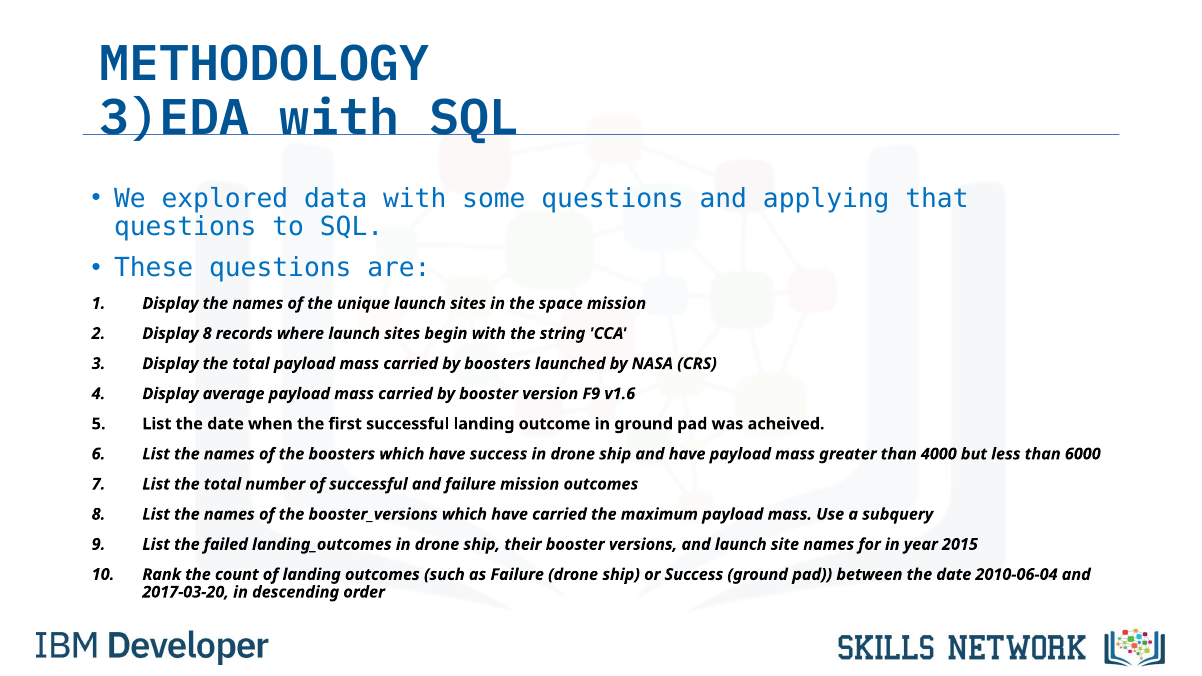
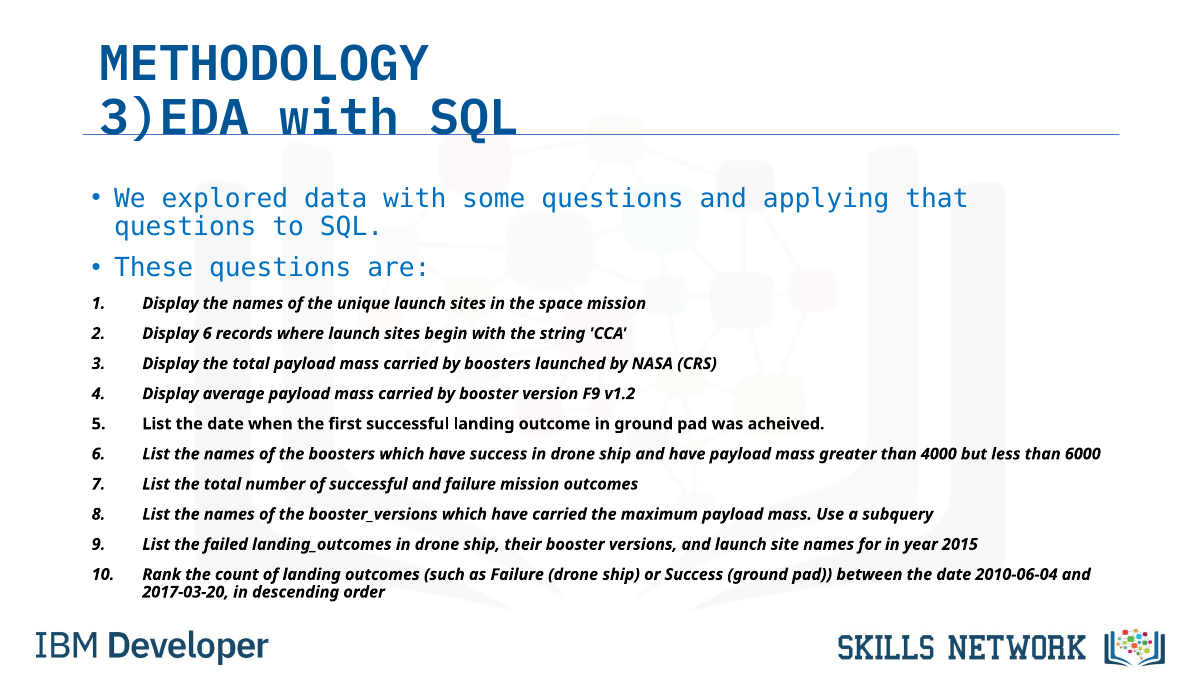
Display 8: 8 -> 6
v1.6: v1.6 -> v1.2
